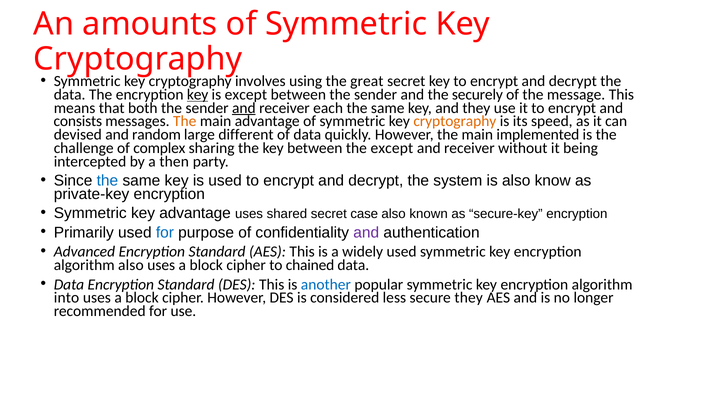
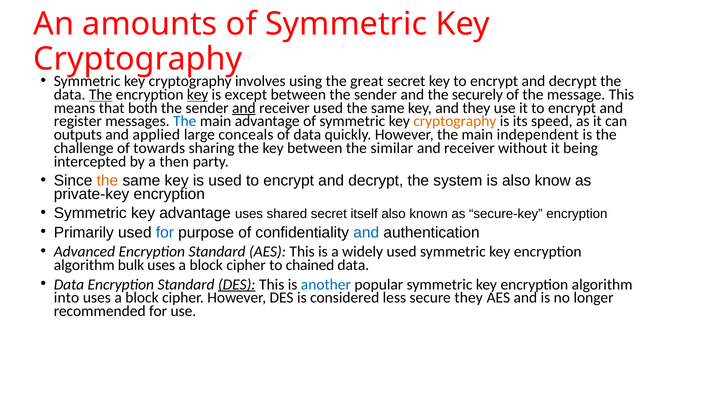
The at (101, 94) underline: none -> present
receiver each: each -> used
consists: consists -> register
The at (185, 121) colour: orange -> blue
devised: devised -> outputs
random: random -> applied
different: different -> conceals
implemented: implemented -> independent
complex: complex -> towards
the except: except -> similar
the at (107, 181) colour: blue -> orange
case: case -> itself
and at (366, 232) colour: purple -> blue
algorithm also: also -> bulk
DES at (237, 284) underline: none -> present
